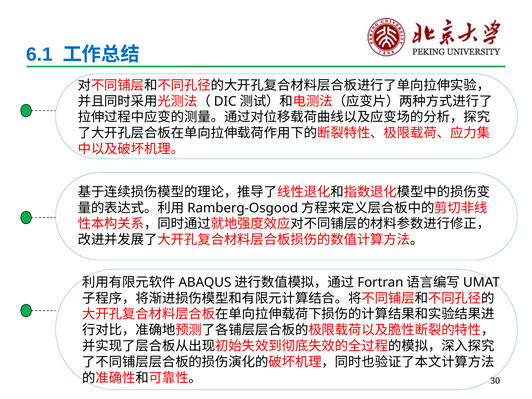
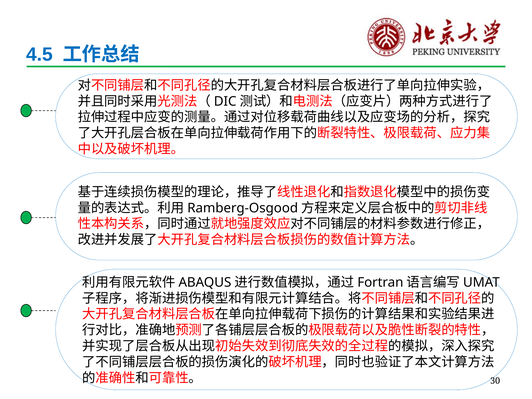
6.1: 6.1 -> 4.5
